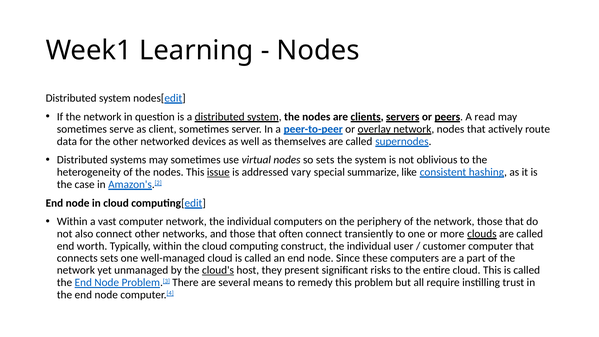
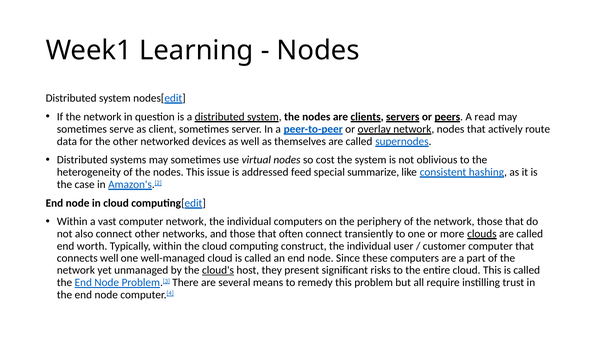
so sets: sets -> cost
issue underline: present -> none
vary: vary -> feed
connects sets: sets -> well
